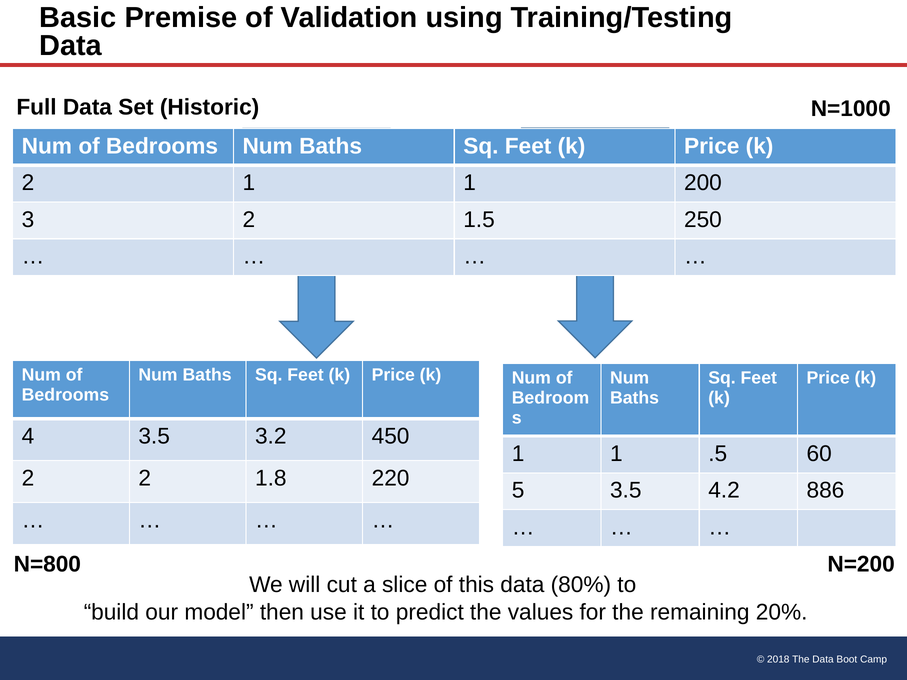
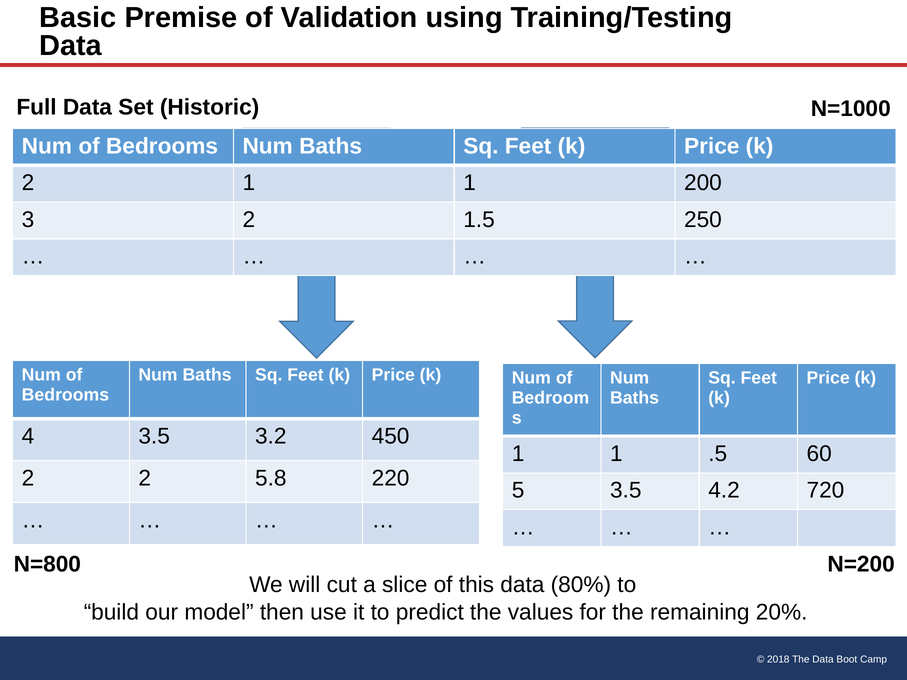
1.8: 1.8 -> 5.8
886: 886 -> 720
